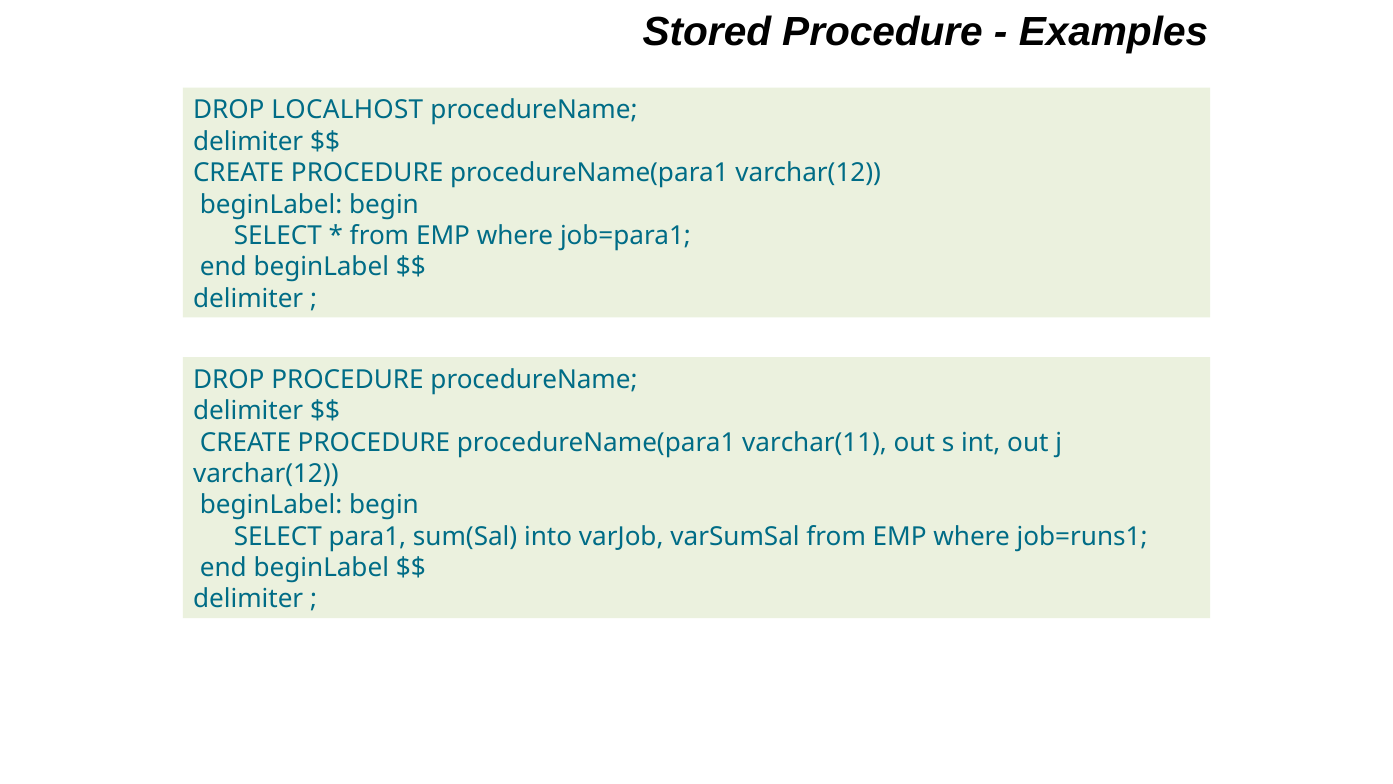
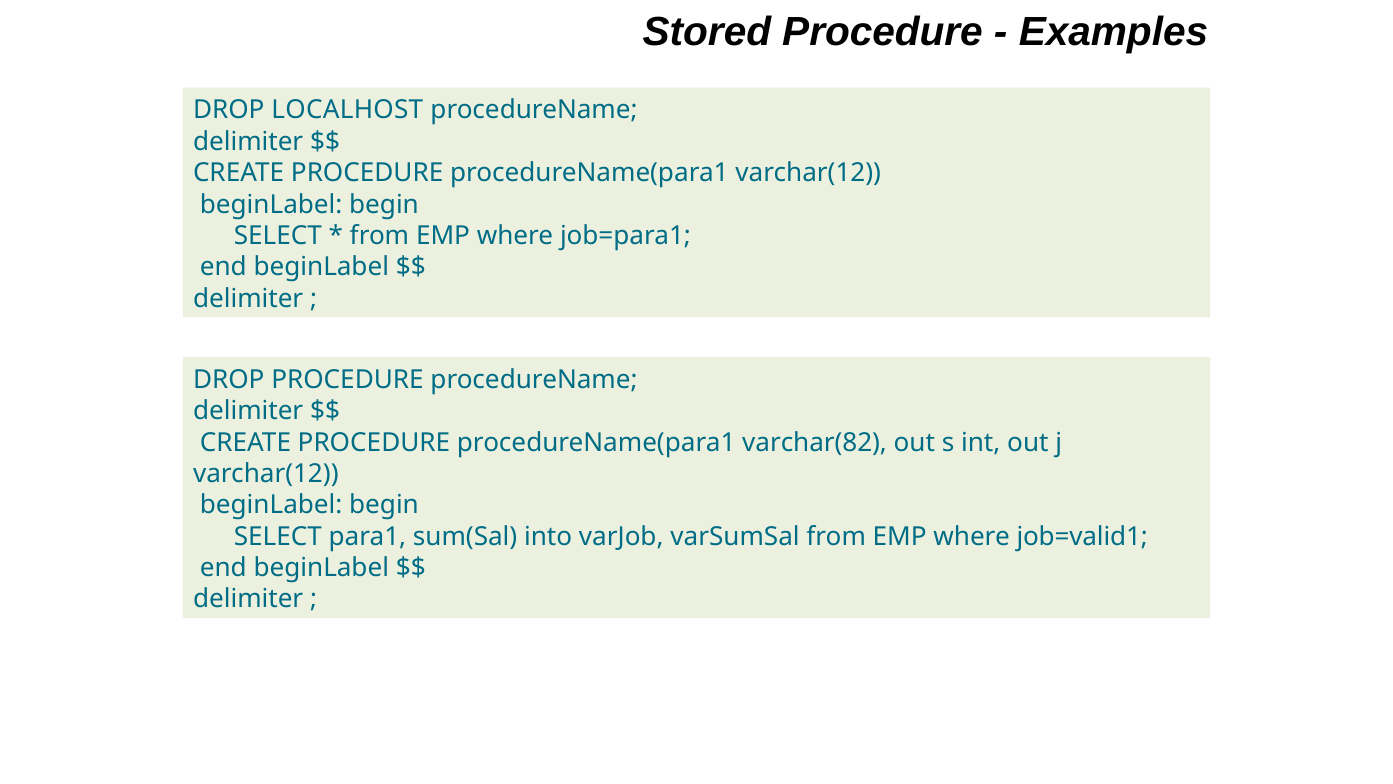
varchar(11: varchar(11 -> varchar(82
job=runs1: job=runs1 -> job=valid1
